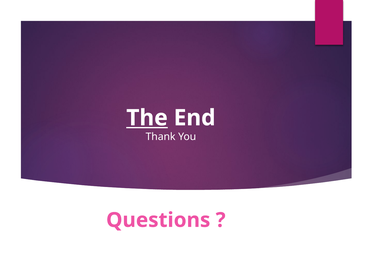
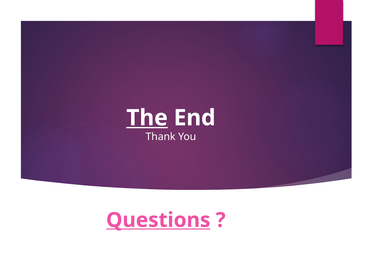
Questions underline: none -> present
